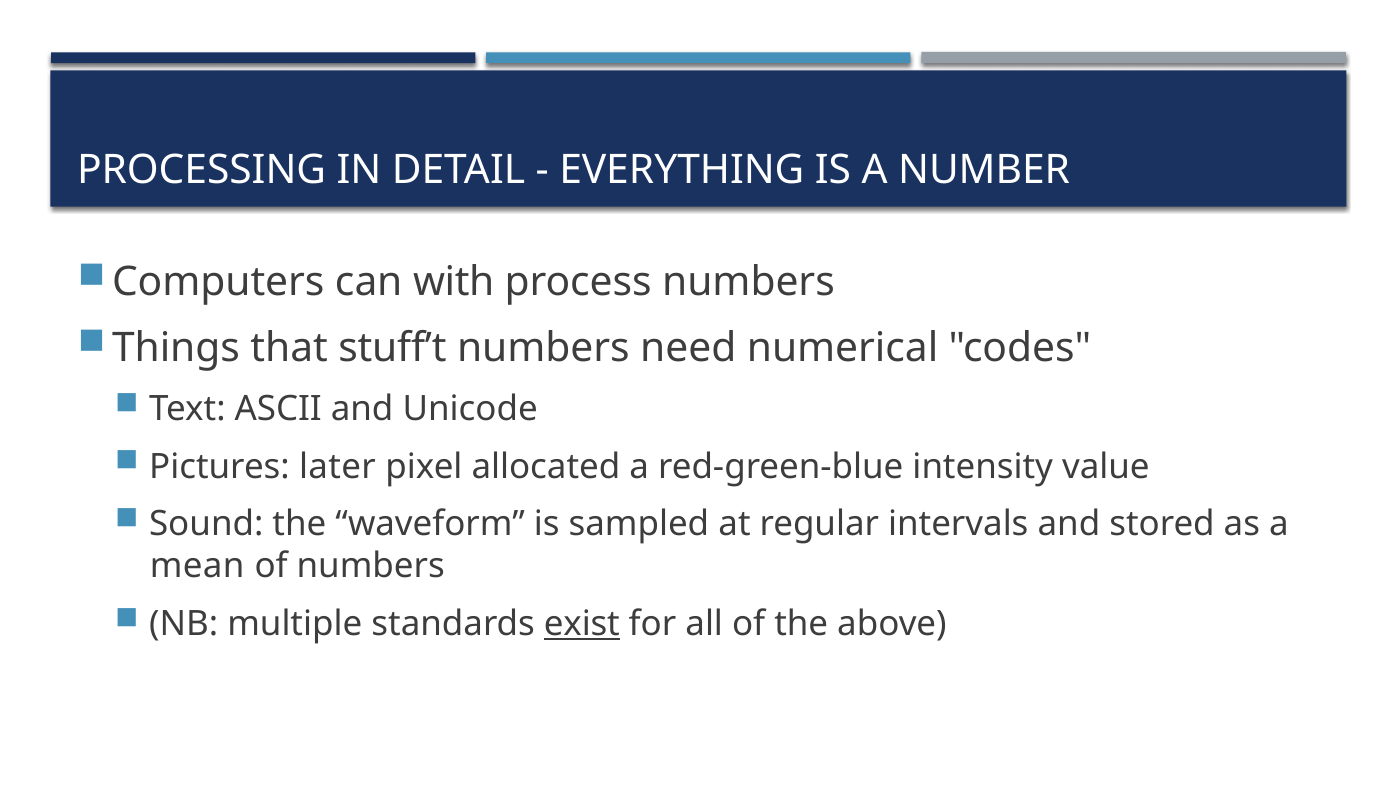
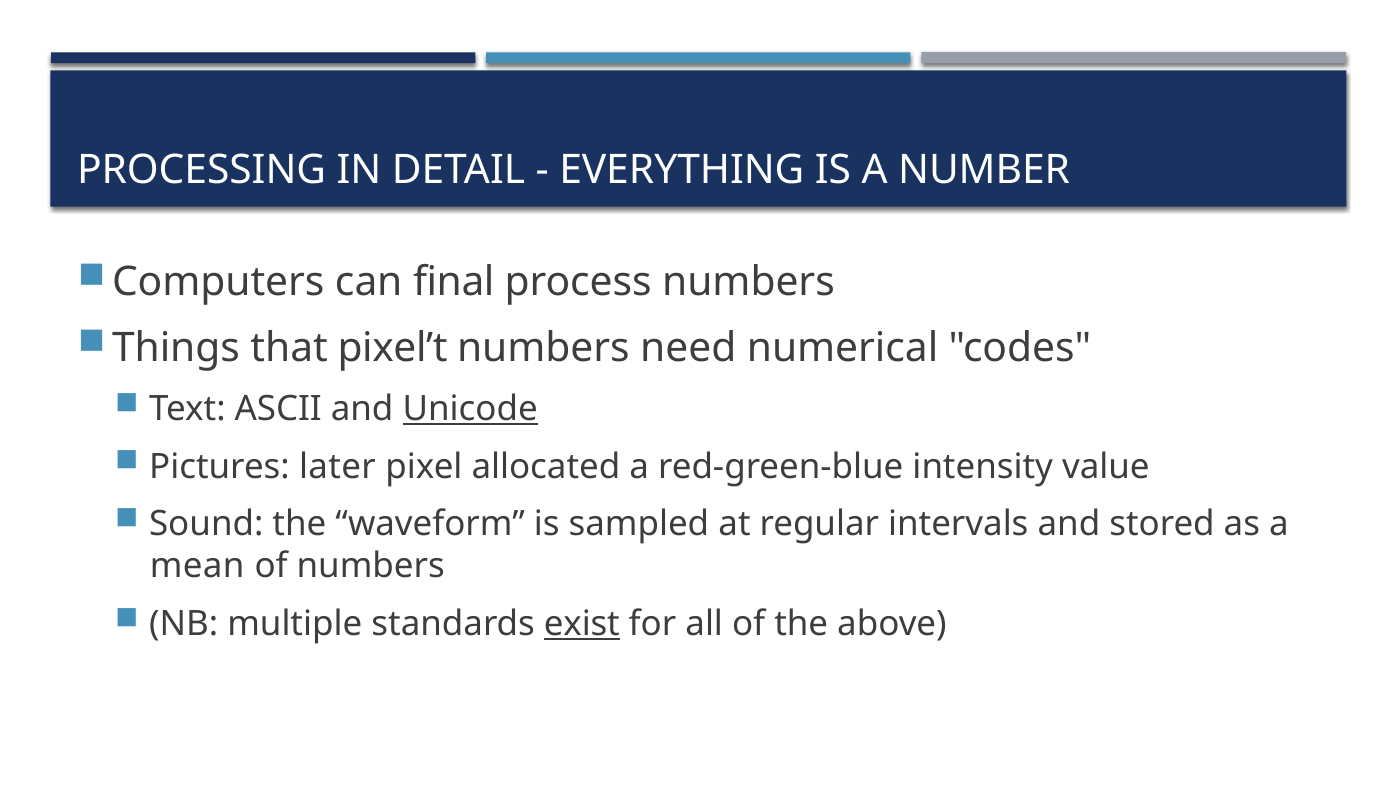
with: with -> final
stuff’t: stuff’t -> pixel’t
Unicode underline: none -> present
